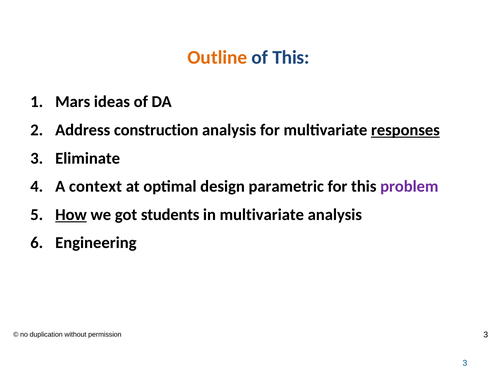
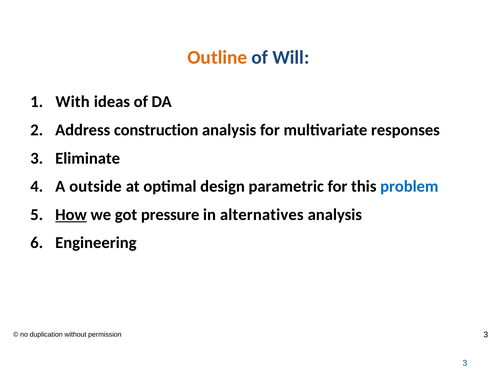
of This: This -> Will
Mars: Mars -> With
responses underline: present -> none
context: context -> outside
problem colour: purple -> blue
students: students -> pressure
in multivariate: multivariate -> alternatives
